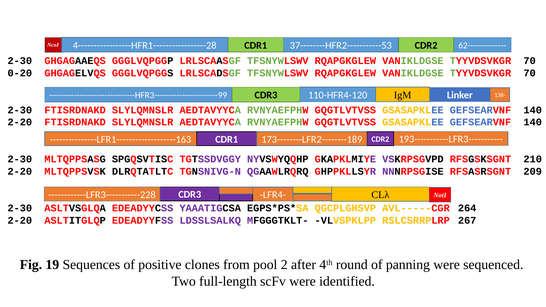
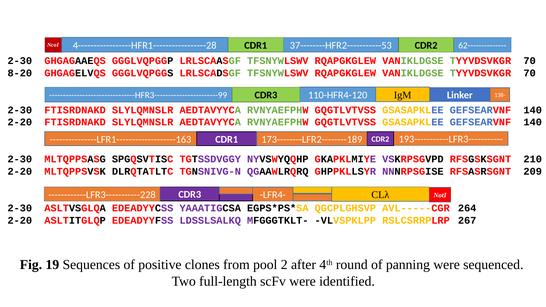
0-20: 0-20 -> 8-20
